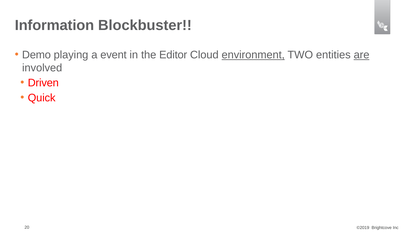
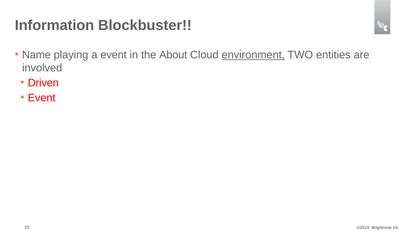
Demo: Demo -> Name
Editor: Editor -> About
are underline: present -> none
Quick at (42, 98): Quick -> Event
